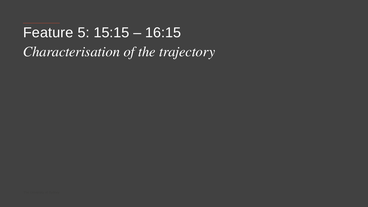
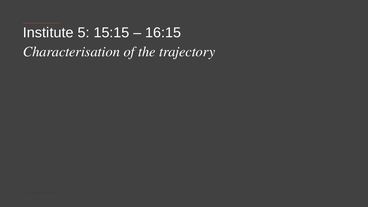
Feature: Feature -> Institute
